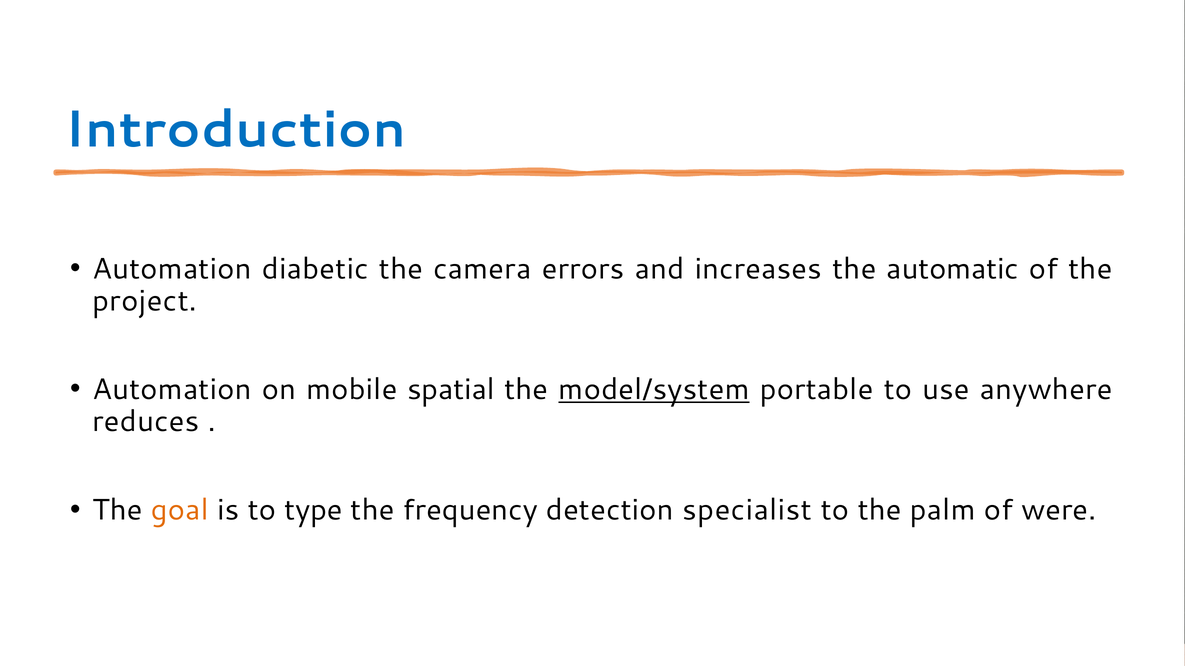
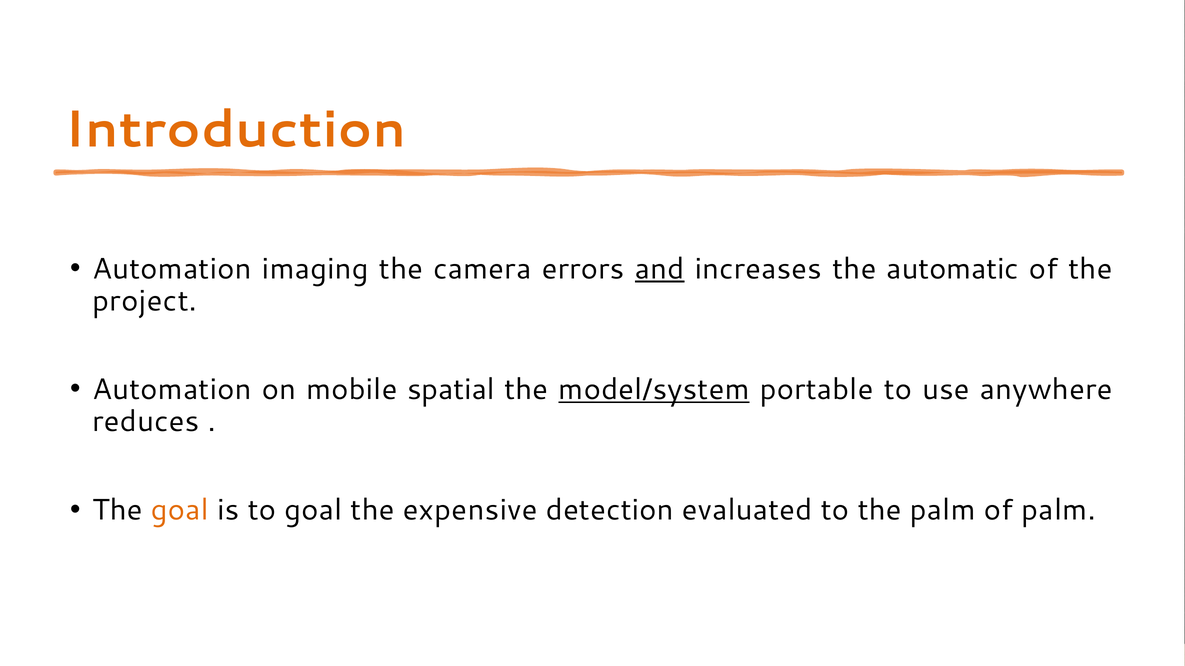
Introduction colour: blue -> orange
diabetic: diabetic -> imaging
and underline: none -> present
to type: type -> goal
frequency: frequency -> expensive
specialist: specialist -> evaluated
of were: were -> palm
